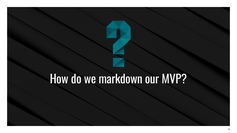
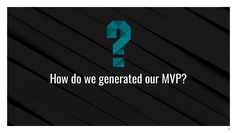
markdown: markdown -> generated
